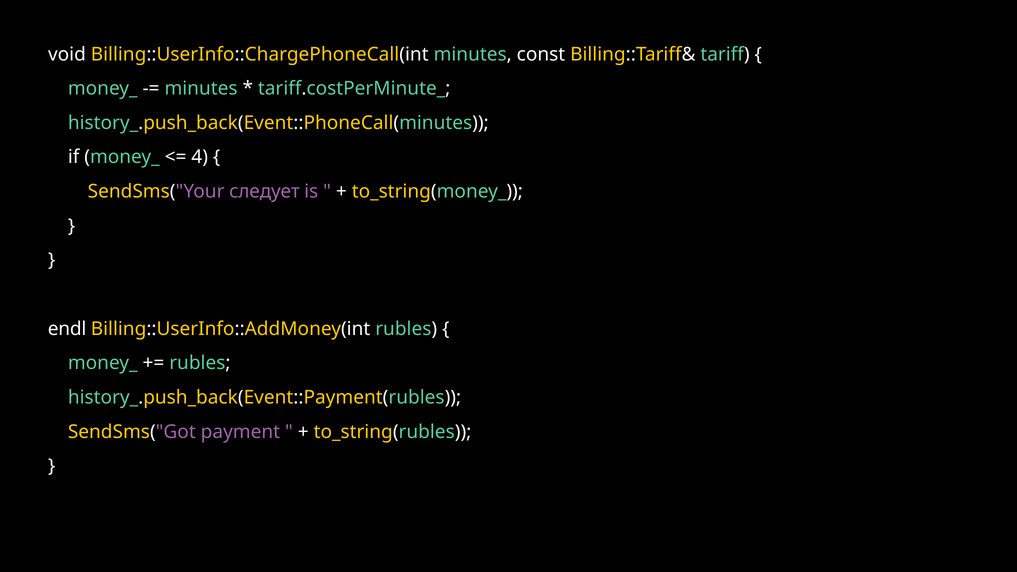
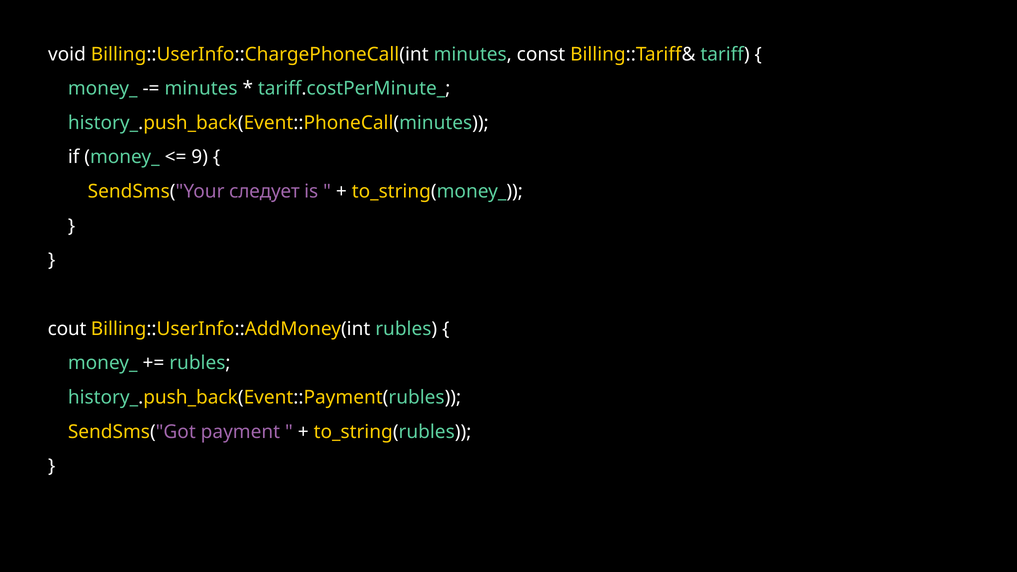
4: 4 -> 9
endl: endl -> cout
